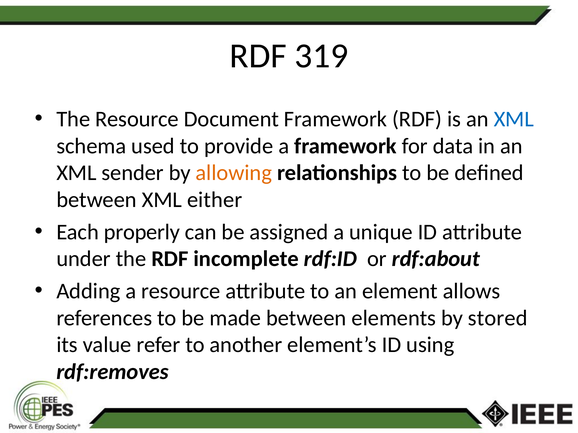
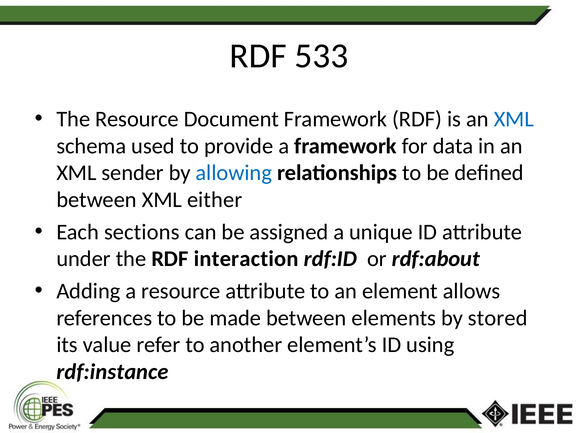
319: 319 -> 533
allowing colour: orange -> blue
properly: properly -> sections
incomplete: incomplete -> interaction
rdf:removes: rdf:removes -> rdf:instance
